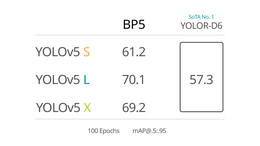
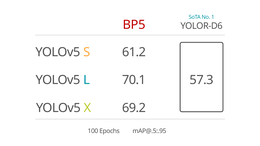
BP5 colour: black -> red
